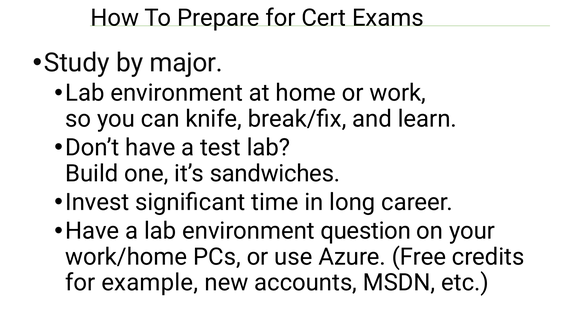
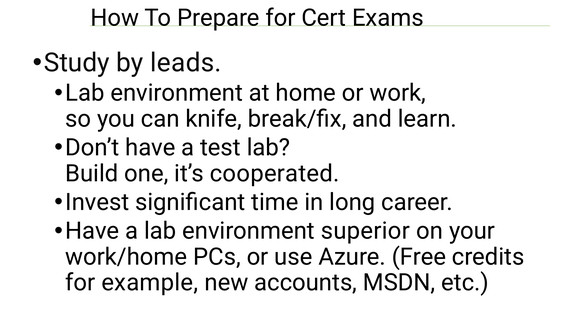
major: major -> leads
sandwiches: sandwiches -> cooperated
question: question -> superior
